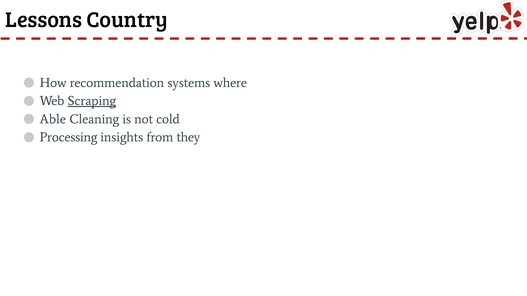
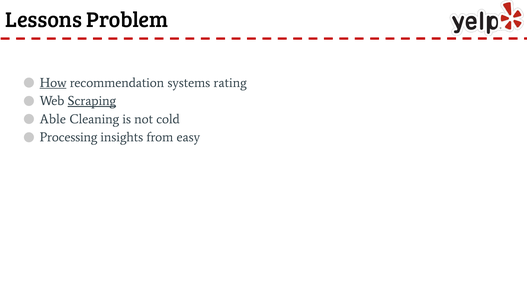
Country: Country -> Problem
How underline: none -> present
where: where -> rating
they: they -> easy
